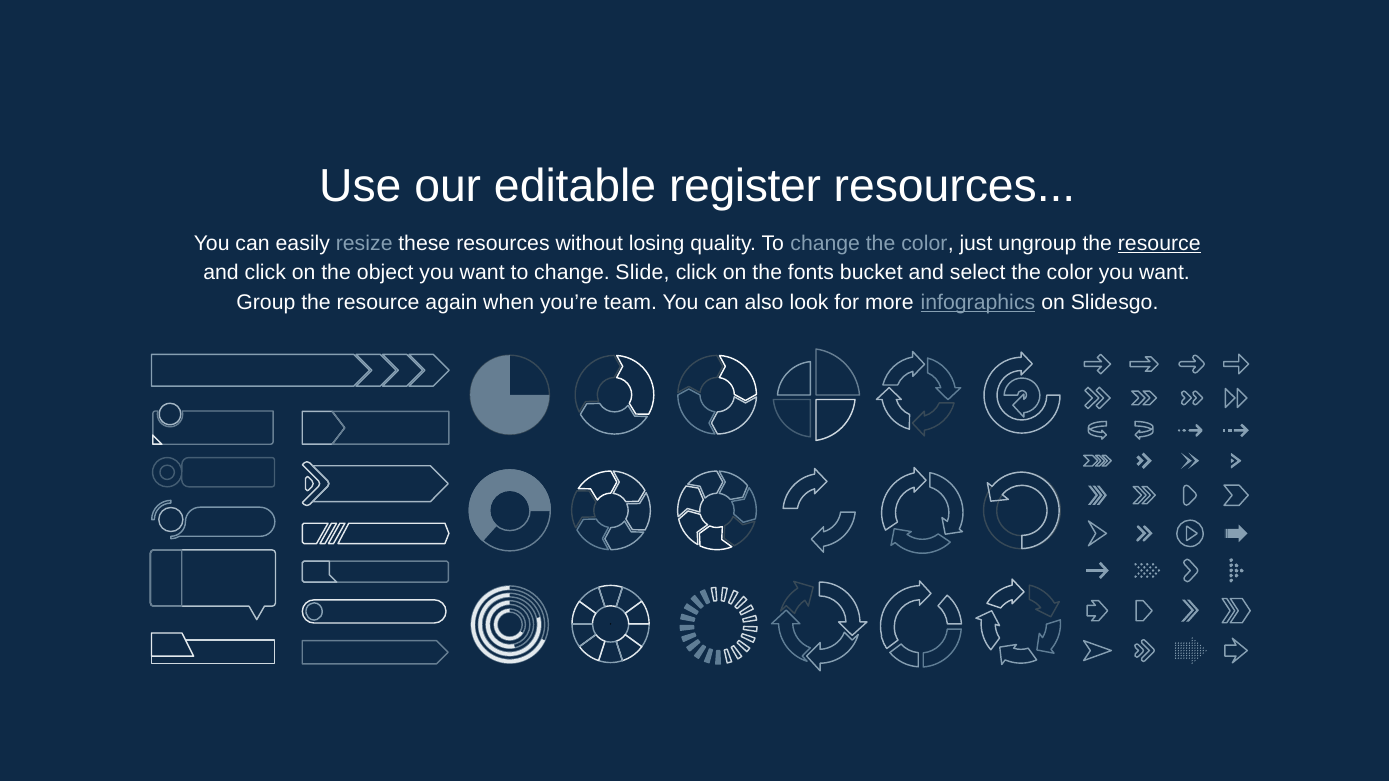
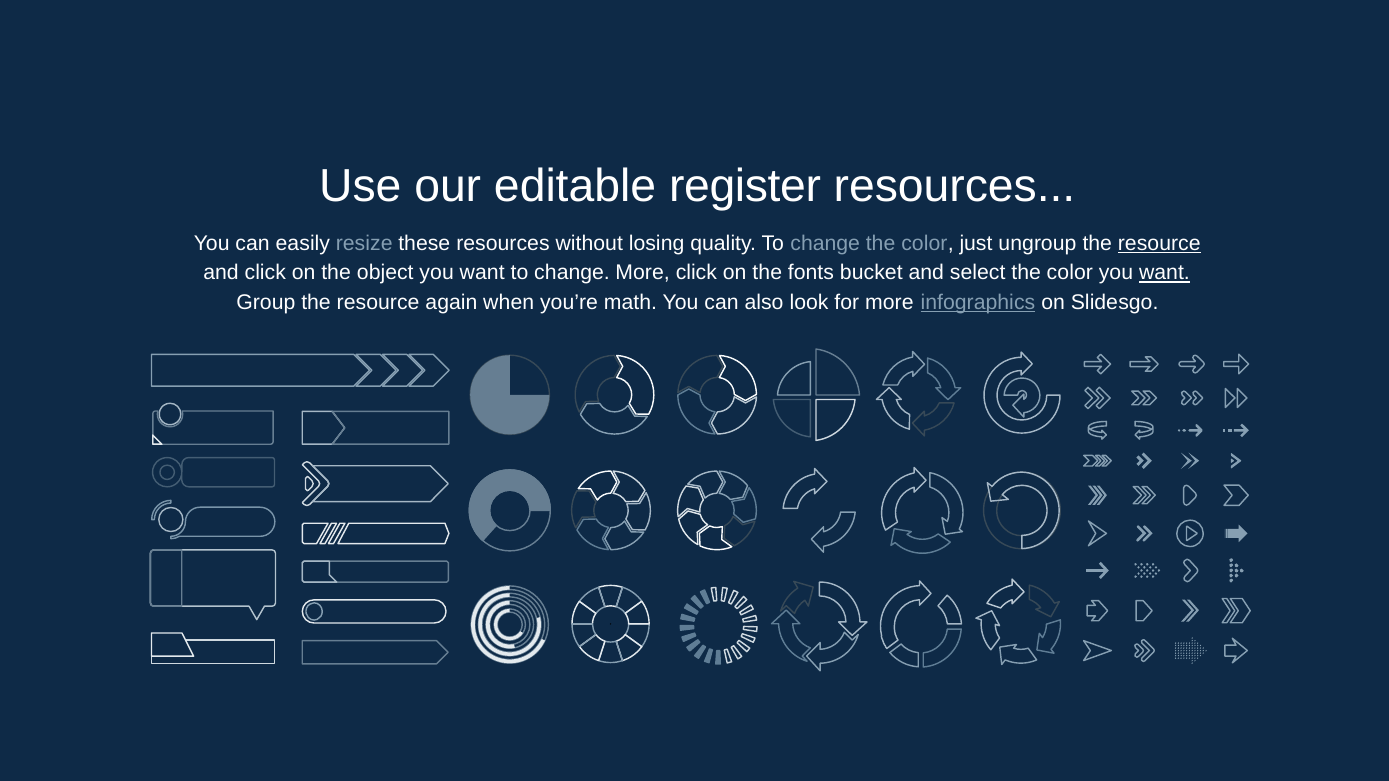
change Slide: Slide -> More
want at (1164, 273) underline: none -> present
team: team -> math
